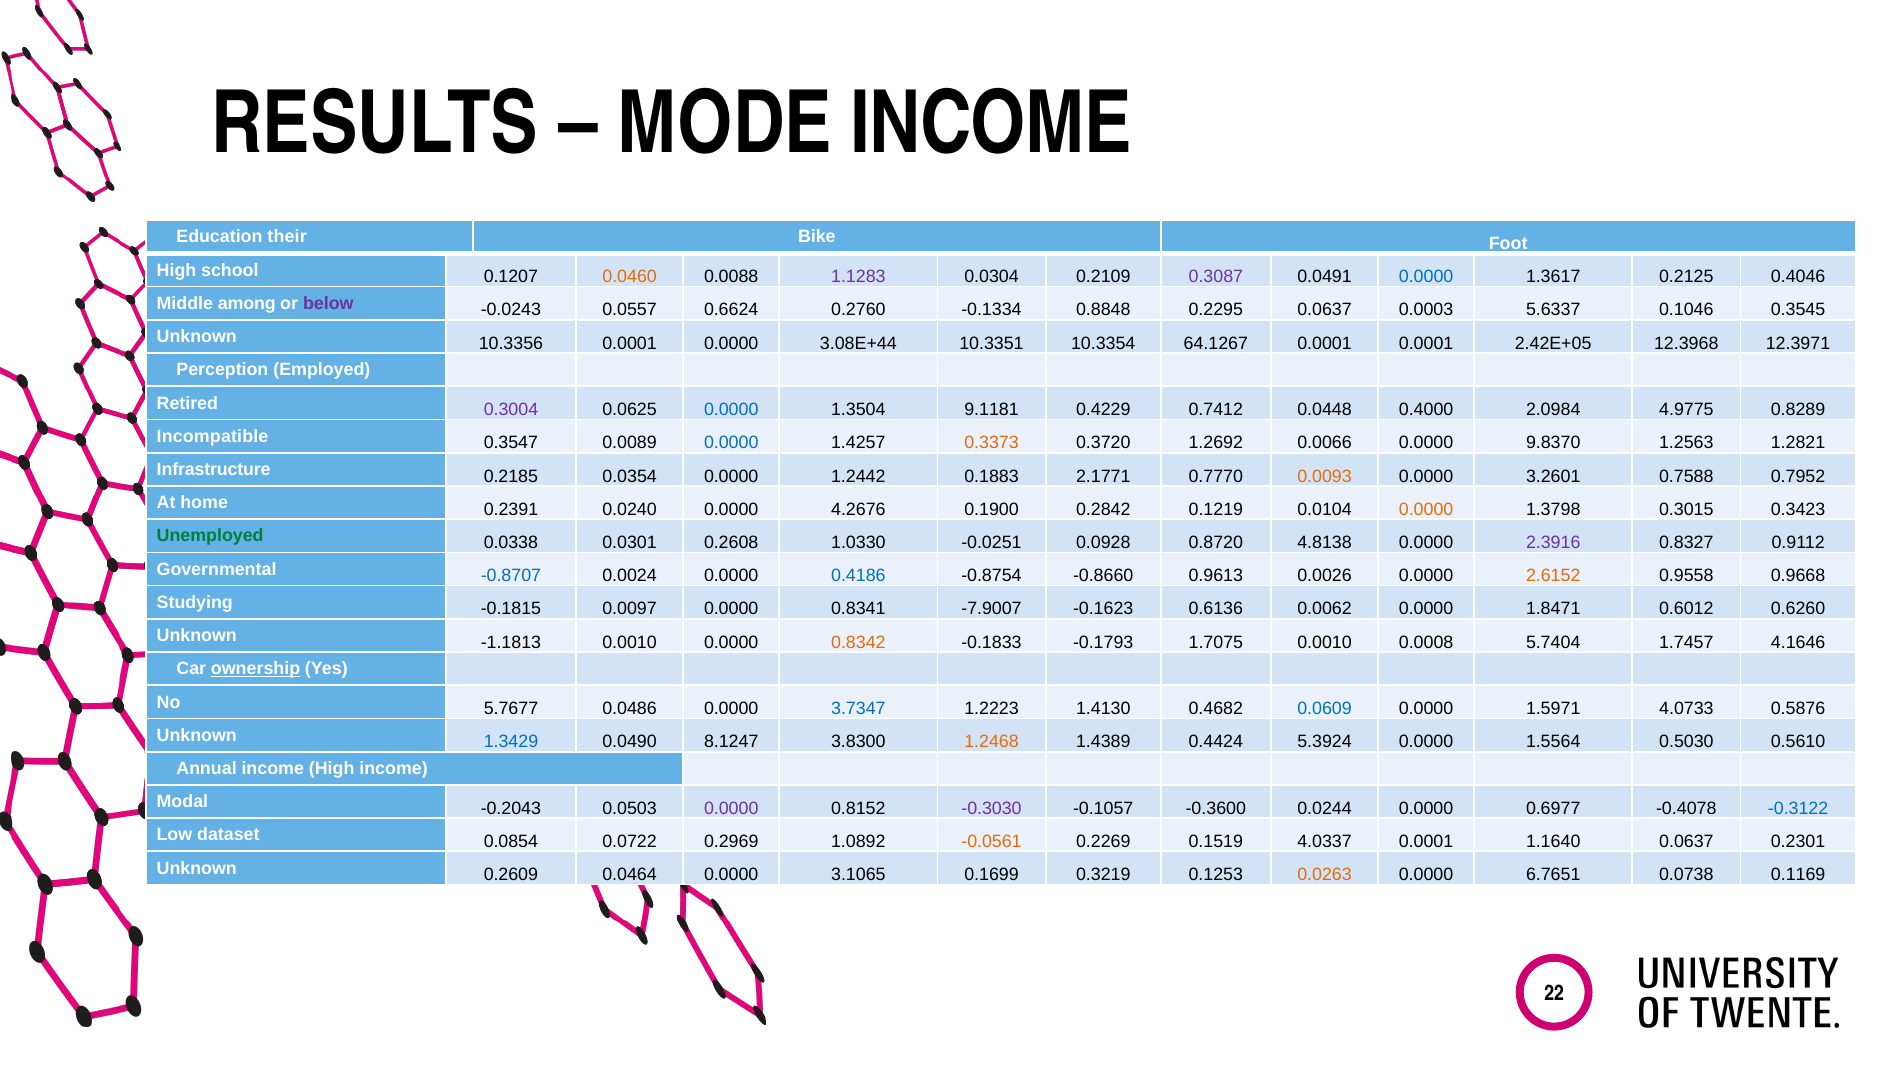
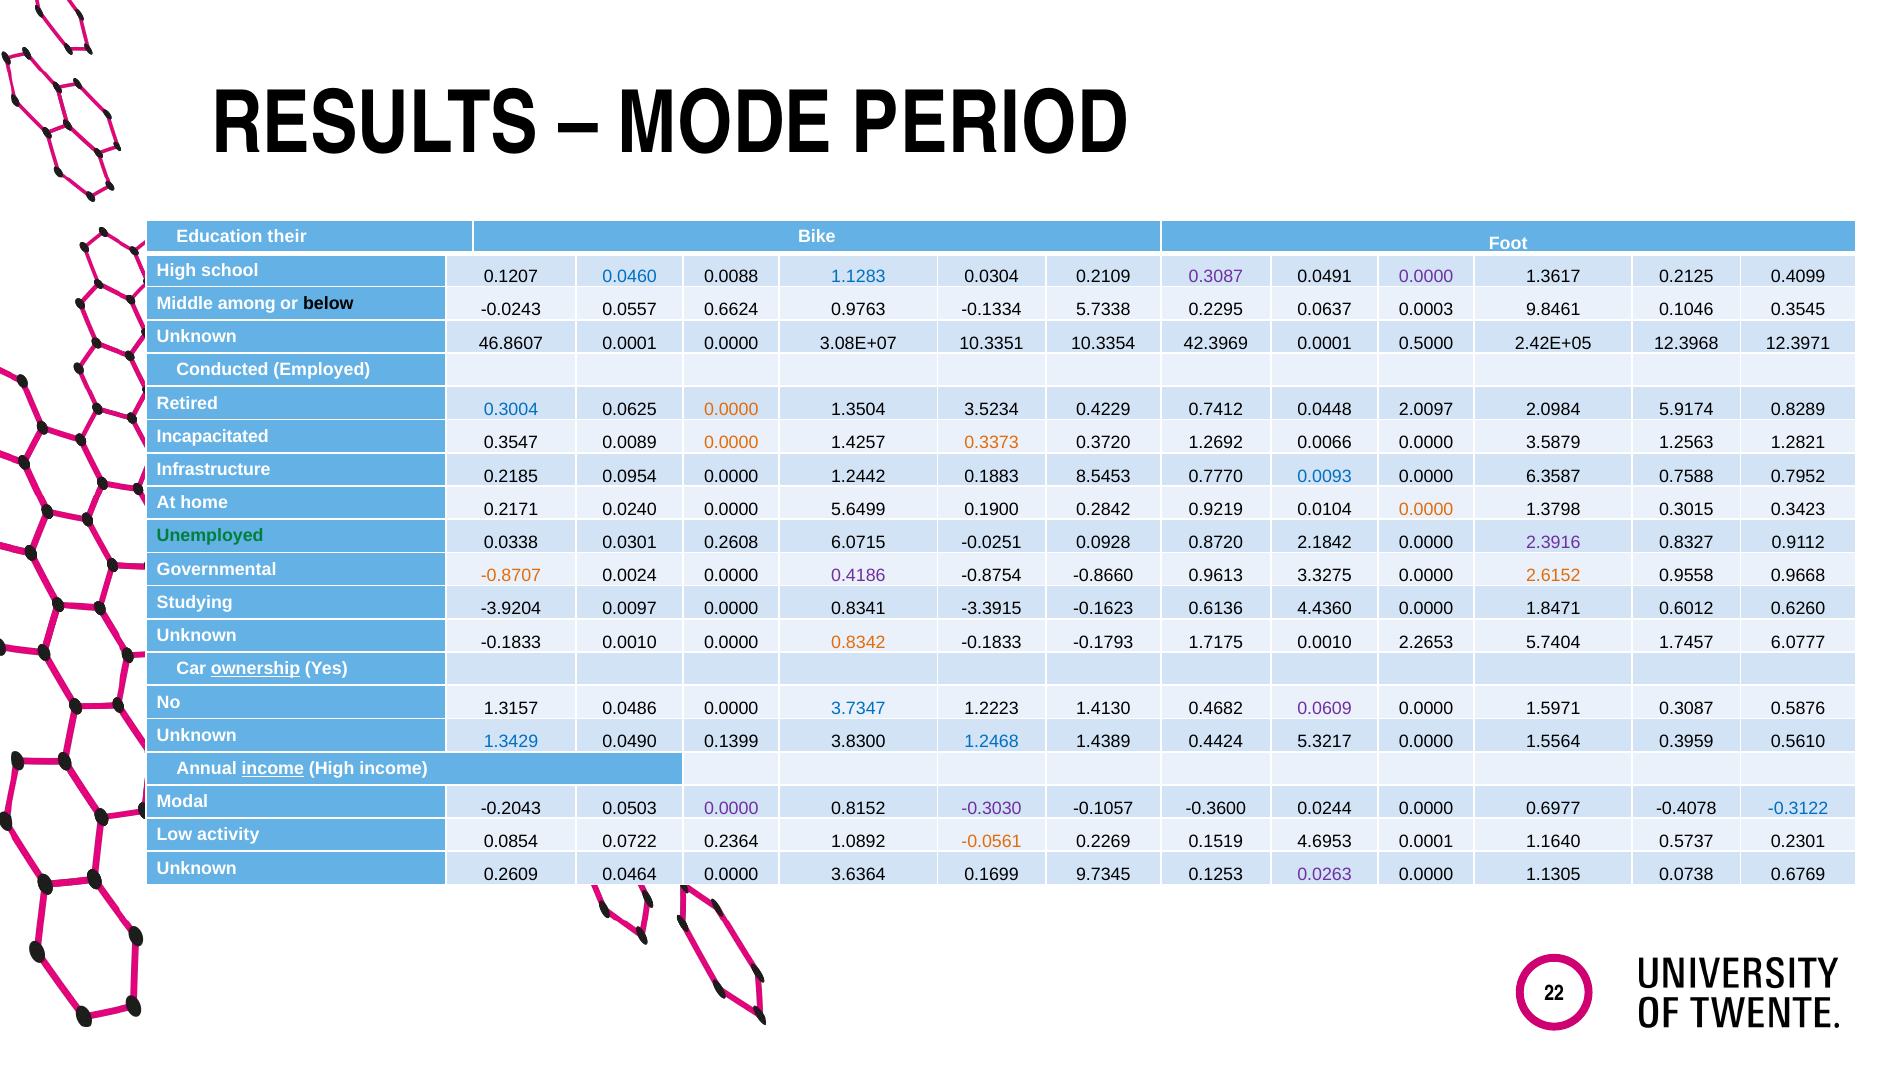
MODE INCOME: INCOME -> PERIOD
0.0460 colour: orange -> blue
1.1283 colour: purple -> blue
0.0000 at (1426, 277) colour: blue -> purple
0.4046: 0.4046 -> 0.4099
below colour: purple -> black
0.2760: 0.2760 -> 0.9763
0.8848: 0.8848 -> 5.7338
5.6337: 5.6337 -> 9.8461
10.3356: 10.3356 -> 46.8607
3.08E+44: 3.08E+44 -> 3.08E+07
64.1267: 64.1267 -> 42.3969
0.0001 0.0001: 0.0001 -> 0.5000
Perception: Perception -> Conducted
0.3004 colour: purple -> blue
0.0000 at (731, 410) colour: blue -> orange
9.1181: 9.1181 -> 3.5234
0.4000: 0.4000 -> 2.0097
4.9775: 4.9775 -> 5.9174
Incompatible: Incompatible -> Incapacitated
0.0000 at (731, 443) colour: blue -> orange
9.8370: 9.8370 -> 3.5879
0.0354: 0.0354 -> 0.0954
2.1771: 2.1771 -> 8.5453
0.0093 colour: orange -> blue
3.2601: 3.2601 -> 6.3587
0.2391: 0.2391 -> 0.2171
4.2676: 4.2676 -> 5.6499
0.1219: 0.1219 -> 0.9219
1.0330: 1.0330 -> 6.0715
4.8138: 4.8138 -> 2.1842
-0.8707 colour: blue -> orange
0.4186 colour: blue -> purple
0.0026: 0.0026 -> 3.3275
-0.1815: -0.1815 -> -3.9204
-7.9007: -7.9007 -> -3.3915
0.0062: 0.0062 -> 4.4360
Unknown -1.1813: -1.1813 -> -0.1833
1.7075: 1.7075 -> 1.7175
0.0008: 0.0008 -> 2.2653
4.1646: 4.1646 -> 6.0777
5.7677: 5.7677 -> 1.3157
0.0609 colour: blue -> purple
1.5971 4.0733: 4.0733 -> 0.3087
8.1247: 8.1247 -> 0.1399
1.2468 colour: orange -> blue
5.3924: 5.3924 -> 5.3217
0.5030: 0.5030 -> 0.3959
income at (273, 768) underline: none -> present
dataset: dataset -> activity
0.2969: 0.2969 -> 0.2364
4.0337: 4.0337 -> 4.6953
1.1640 0.0637: 0.0637 -> 0.5737
3.1065: 3.1065 -> 3.6364
0.3219: 0.3219 -> 9.7345
0.0263 colour: orange -> purple
6.7651: 6.7651 -> 1.1305
0.1169: 0.1169 -> 0.6769
